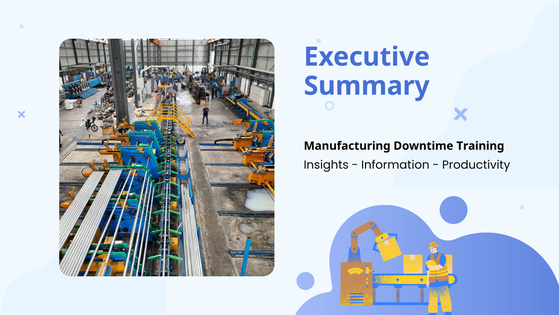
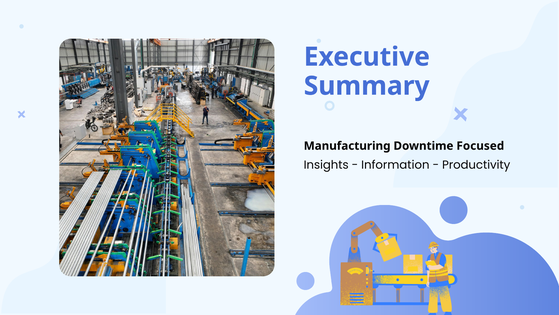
Training: Training -> Focused
